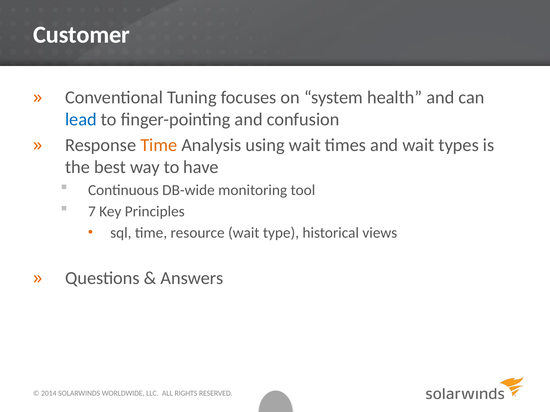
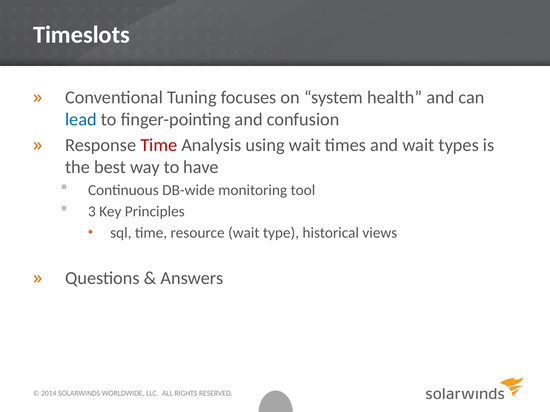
Customer: Customer -> Timeslots
Time at (159, 145) colour: orange -> red
7: 7 -> 3
